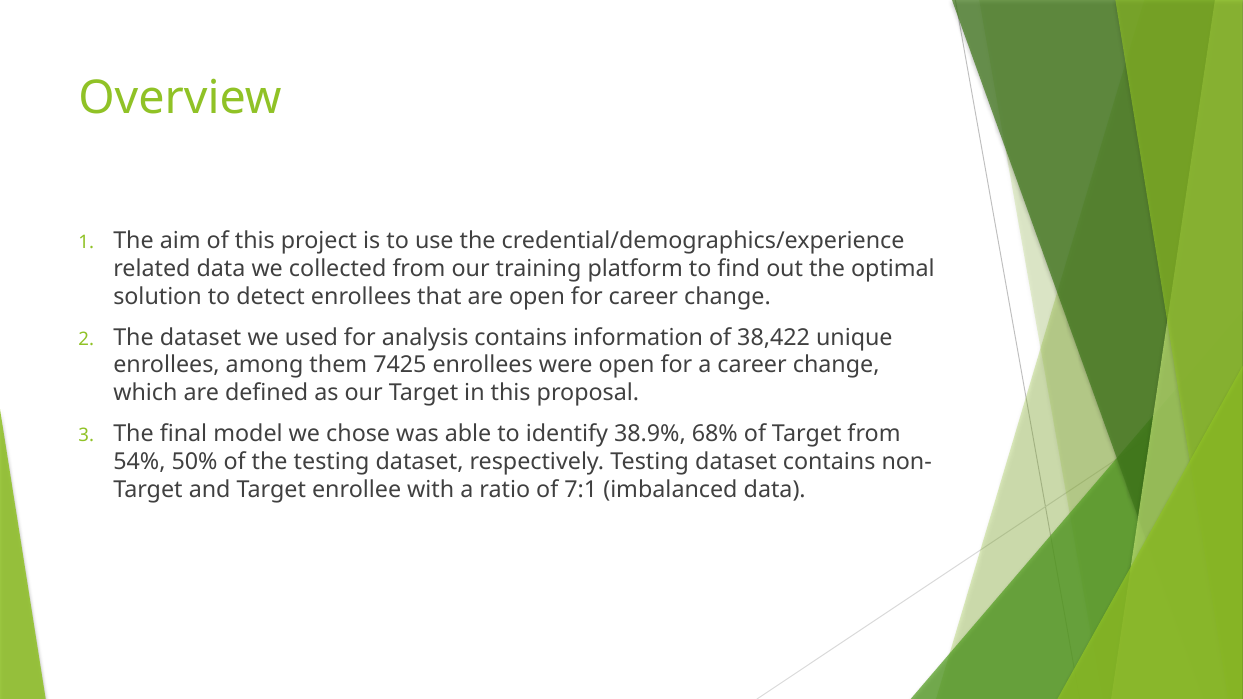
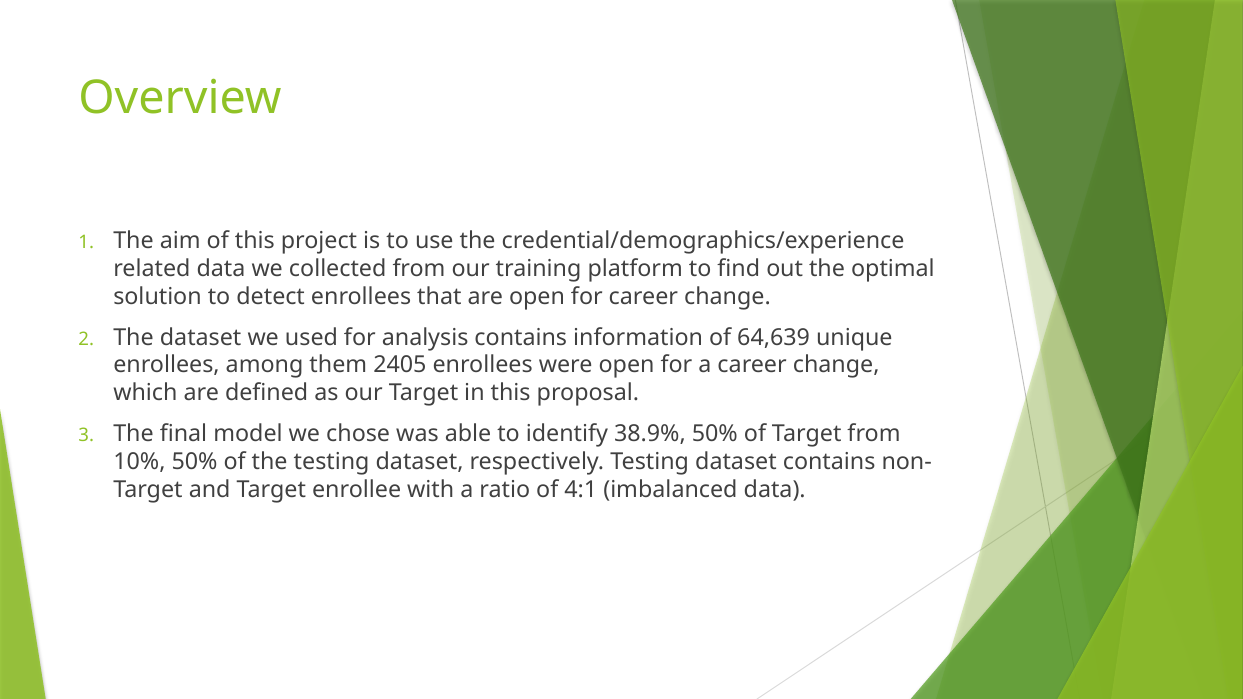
38,422: 38,422 -> 64,639
7425: 7425 -> 2405
38.9% 68%: 68% -> 50%
54%: 54% -> 10%
7:1: 7:1 -> 4:1
